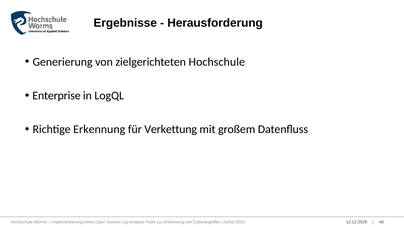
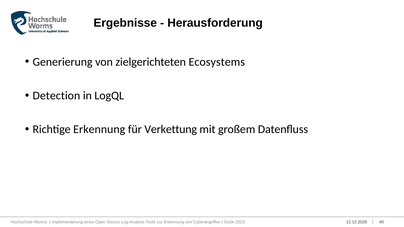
zielgerichteten Hochschule: Hochschule -> Ecosystems
Enterprise: Enterprise -> Detection
